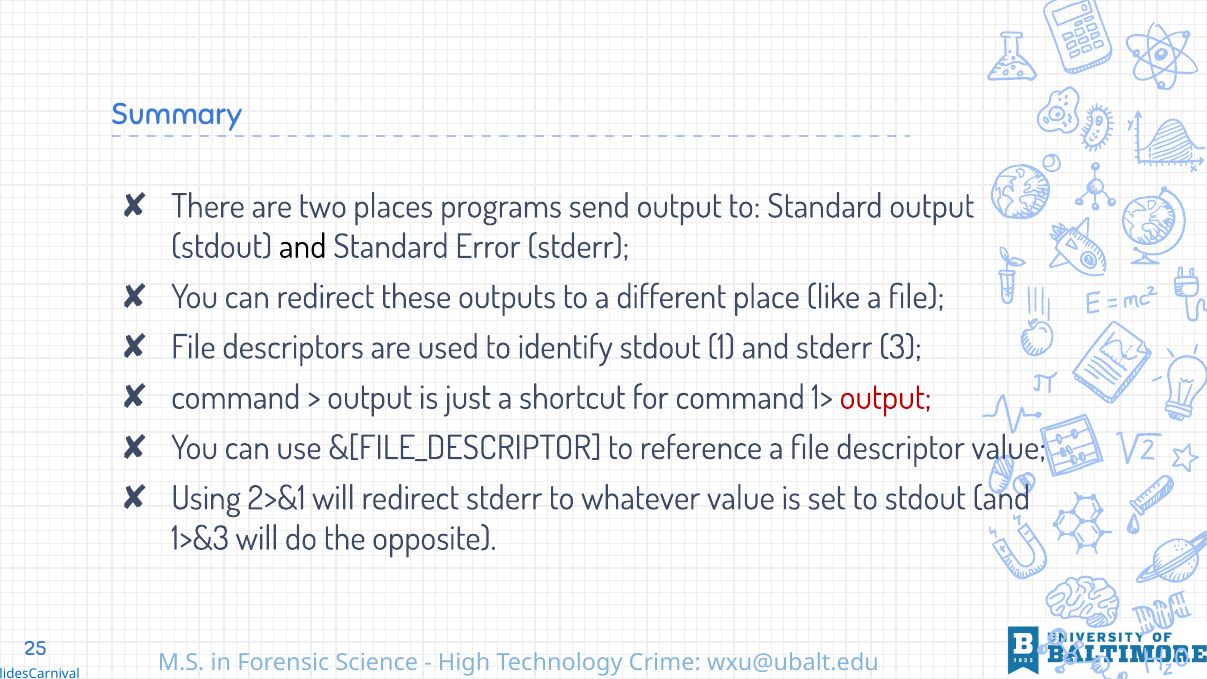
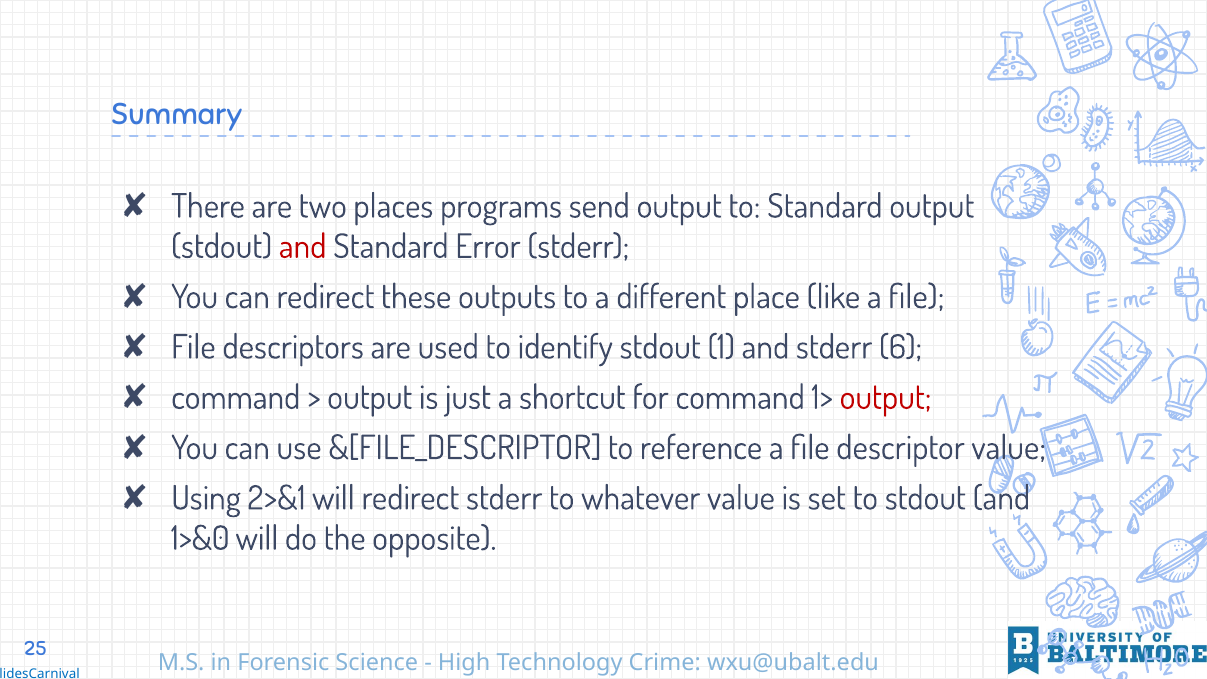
and at (303, 247) colour: black -> red
3: 3 -> 6
1>&3: 1>&3 -> 1>&0
